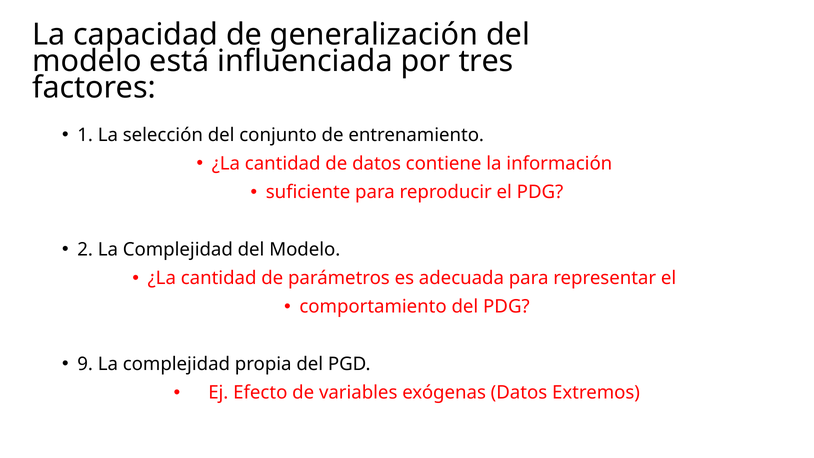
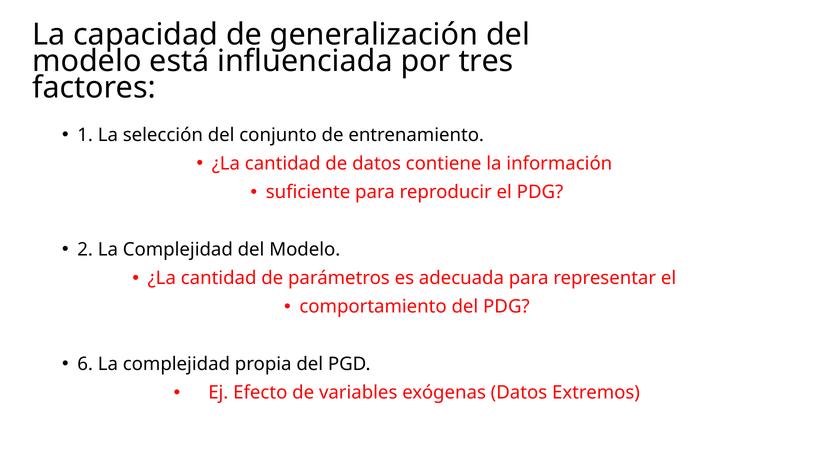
9: 9 -> 6
